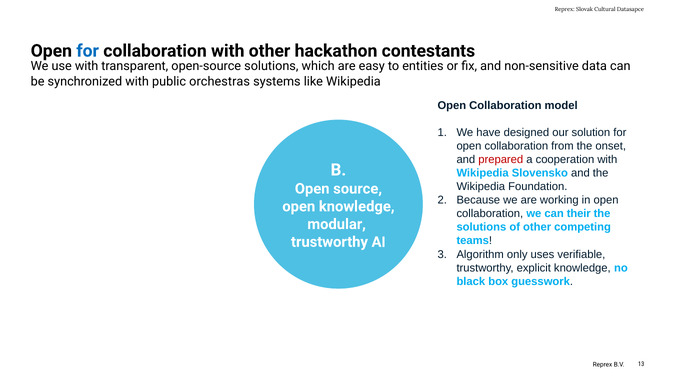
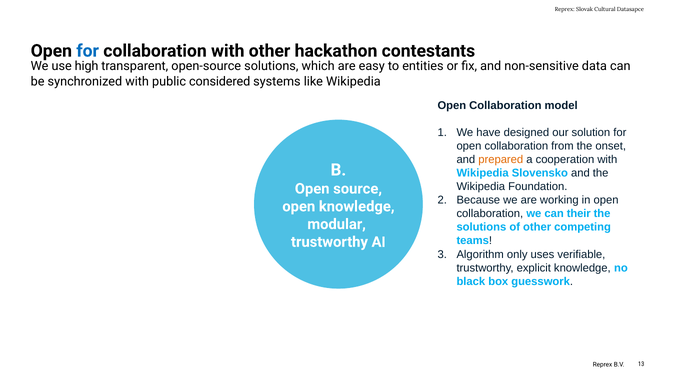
use with: with -> high
orchestras: orchestras -> considered
prepared colour: red -> orange
